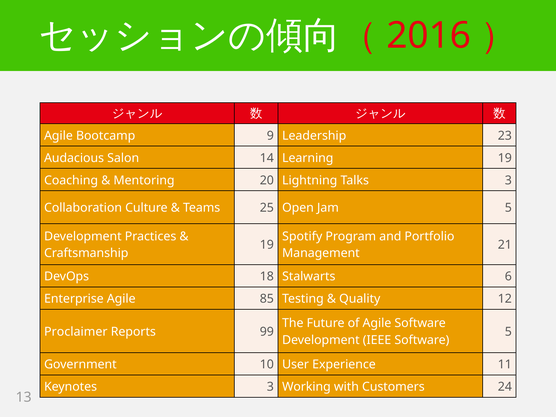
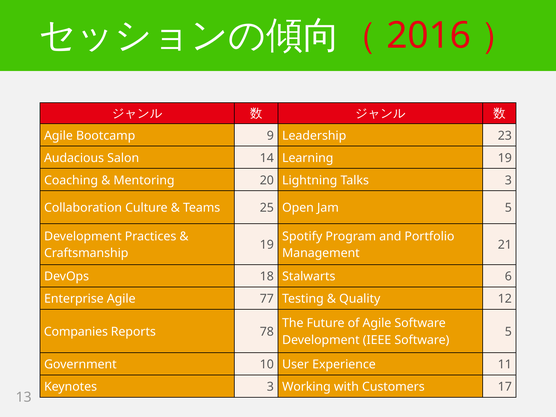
85: 85 -> 77
Proclaimer: Proclaimer -> Companies
99: 99 -> 78
24: 24 -> 17
